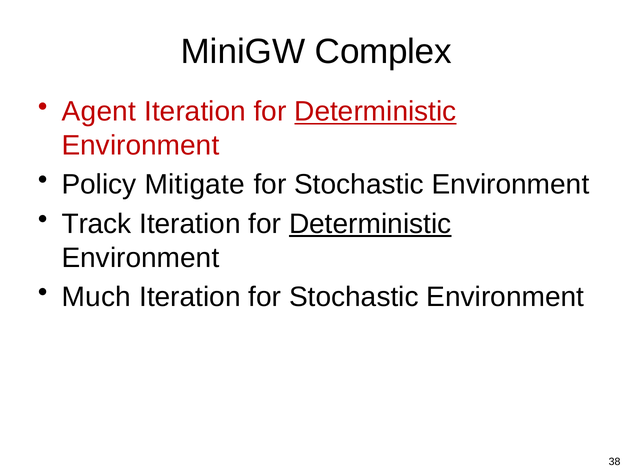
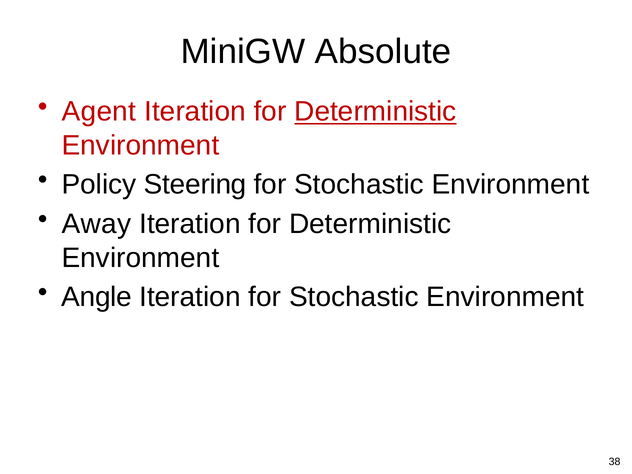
Complex: Complex -> Absolute
Mitigate: Mitigate -> Steering
Track: Track -> Away
Deterministic at (370, 224) underline: present -> none
Much: Much -> Angle
